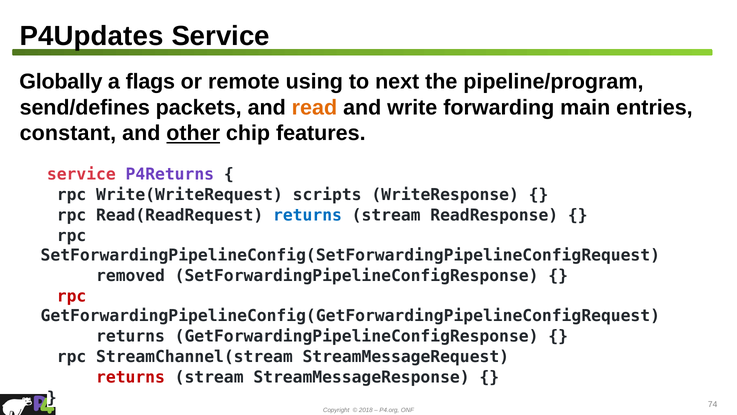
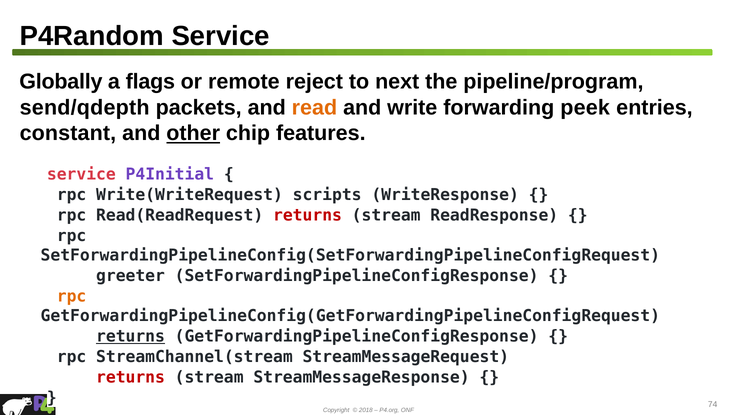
P4Updates: P4Updates -> P4Random
using: using -> reject
send/defines: send/defines -> send/qdepth
main: main -> peek
P4Returns: P4Returns -> P4Initial
returns at (308, 215) colour: blue -> red
removed: removed -> greeter
rpc at (72, 296) colour: red -> orange
returns at (131, 336) underline: none -> present
